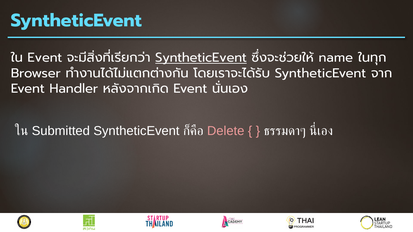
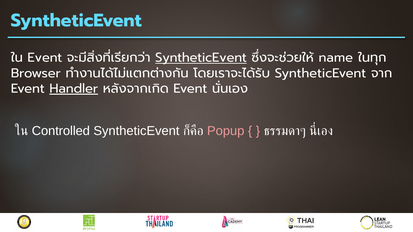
Handler underline: none -> present
Submitted: Submitted -> Controlled
Delete: Delete -> Popup
